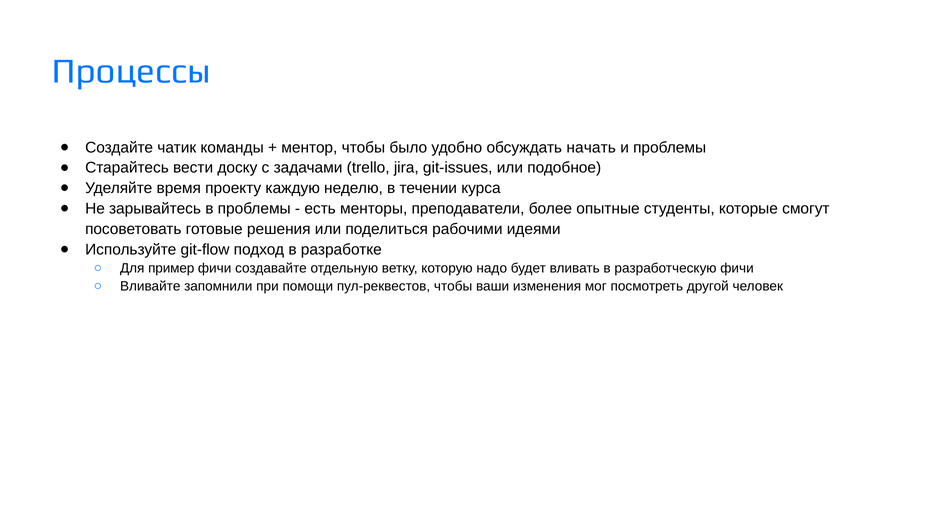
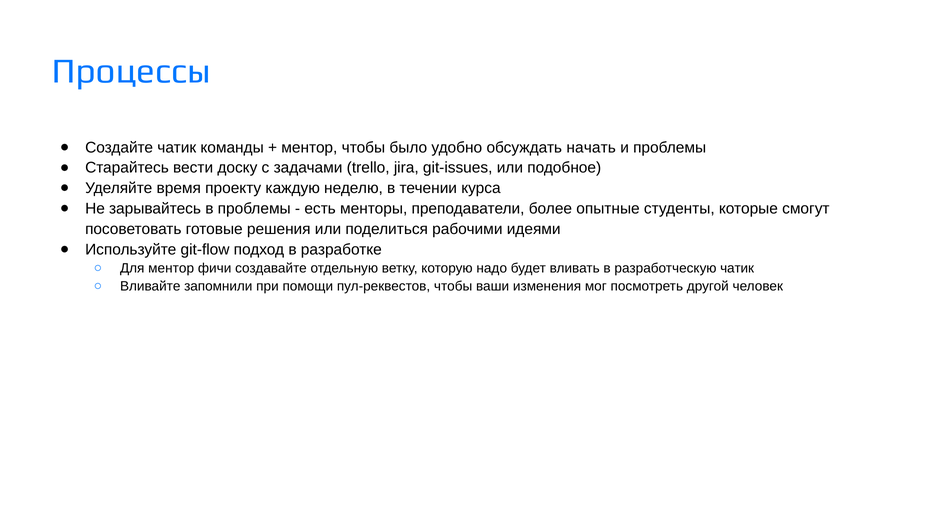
Для пример: пример -> ментор
разработческую фичи: фичи -> чатик
